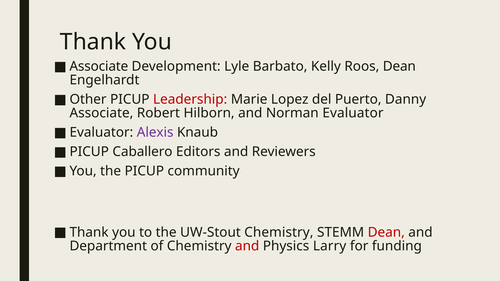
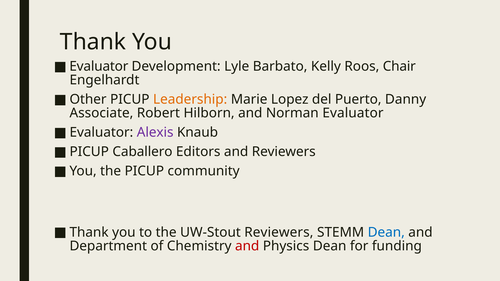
Associate at (99, 66): Associate -> Evaluator
Roos Dean: Dean -> Chair
Leadership colour: red -> orange
UW-Stout Chemistry: Chemistry -> Reviewers
Dean at (386, 232) colour: red -> blue
Physics Larry: Larry -> Dean
